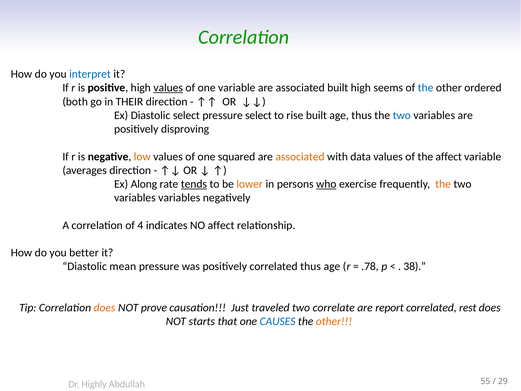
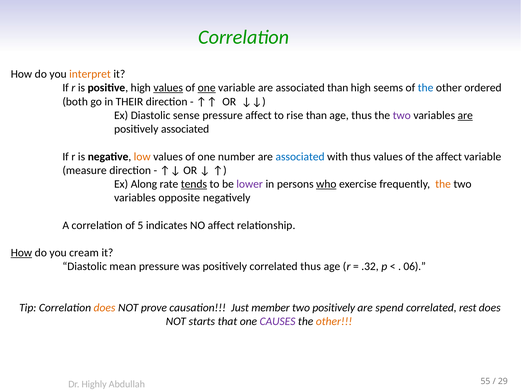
interpret colour: blue -> orange
one at (207, 88) underline: none -> present
associated built: built -> than
Diastolic select: select -> sense
pressure select: select -> affect
rise built: built -> than
two at (402, 115) colour: blue -> purple
are at (465, 115) underline: none -> present
positively disproving: disproving -> associated
squared: squared -> number
associated at (300, 157) colour: orange -> blue
with data: data -> thus
averages: averages -> measure
lower colour: orange -> purple
variables variables: variables -> opposite
4: 4 -> 5
How at (21, 253) underline: none -> present
better: better -> cream
.78: .78 -> .32
38: 38 -> 06
traveled: traveled -> member
two correlate: correlate -> positively
report: report -> spend
CAUSES colour: blue -> purple
